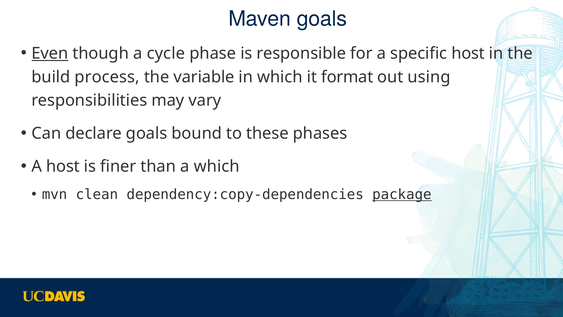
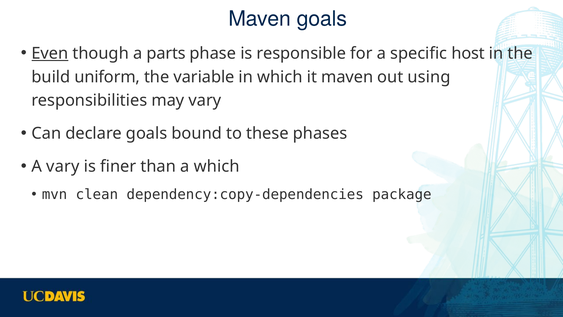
cycle: cycle -> parts
process: process -> uniform
it format: format -> maven
A host: host -> vary
package underline: present -> none
